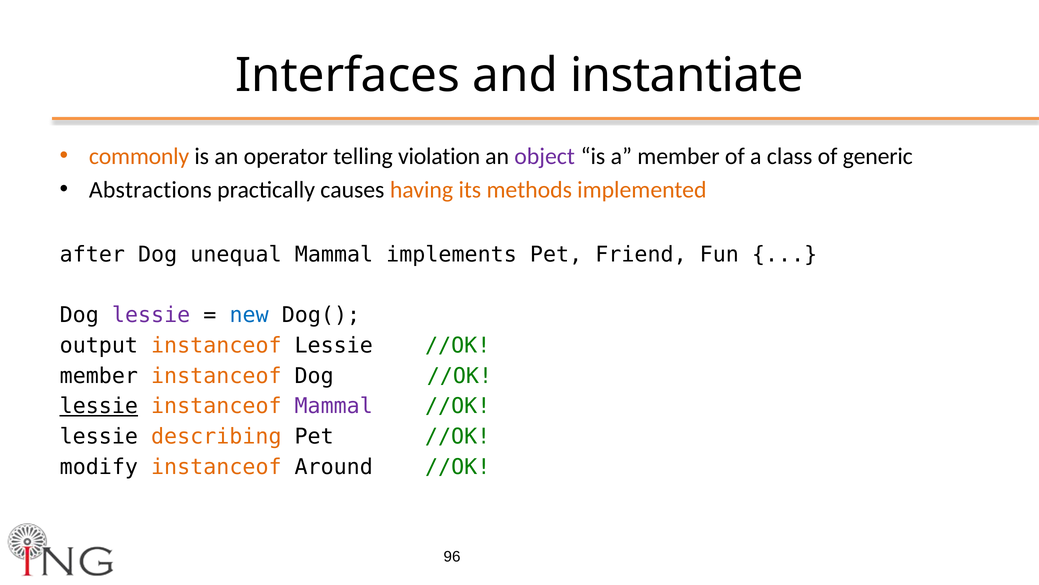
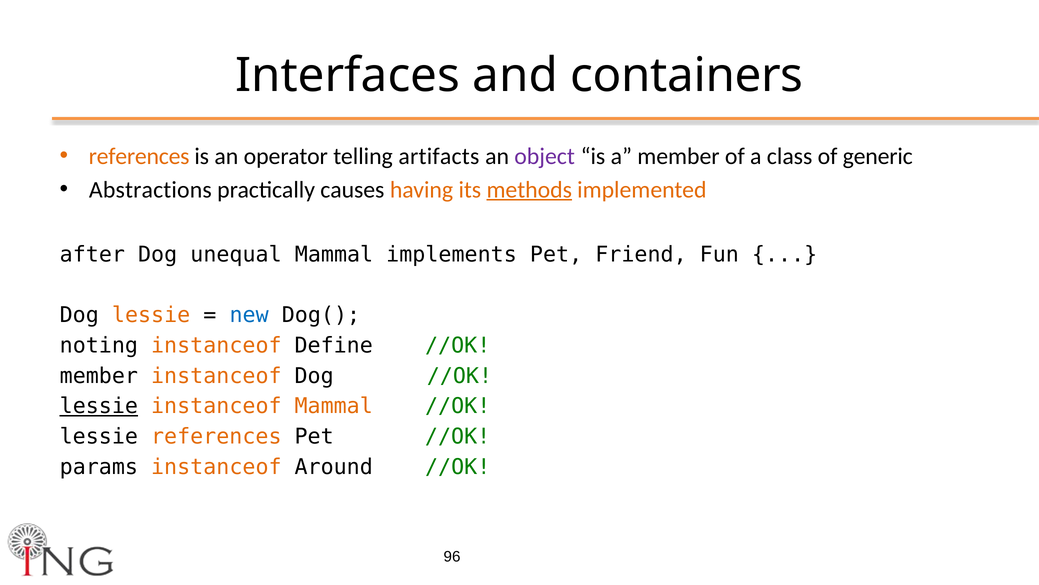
instantiate: instantiate -> containers
commonly at (139, 156): commonly -> references
violation: violation -> artifacts
methods underline: none -> present
lessie at (151, 315) colour: purple -> orange
output: output -> noting
instanceof Lessie: Lessie -> Define
Mammal at (334, 406) colour: purple -> orange
lessie describing: describing -> references
modify: modify -> params
